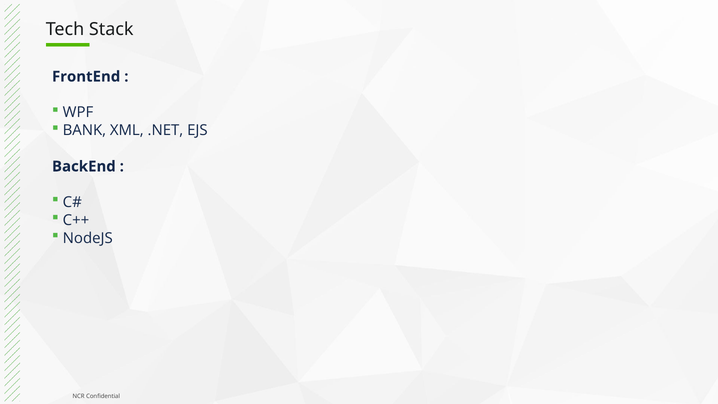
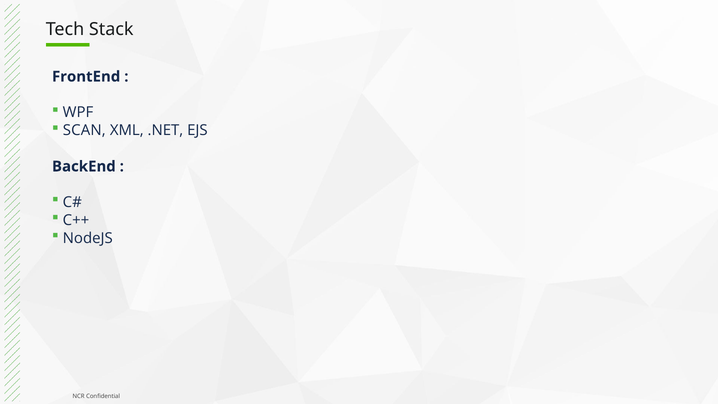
BANK: BANK -> SCAN
